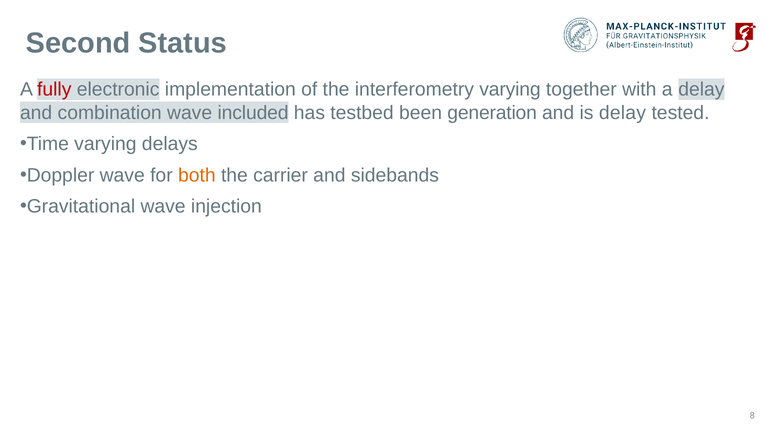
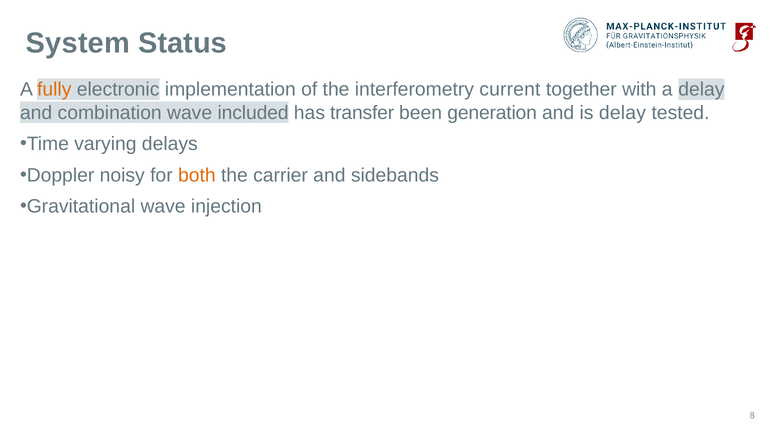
Second: Second -> System
fully colour: red -> orange
interferometry varying: varying -> current
testbed: testbed -> transfer
Doppler wave: wave -> noisy
